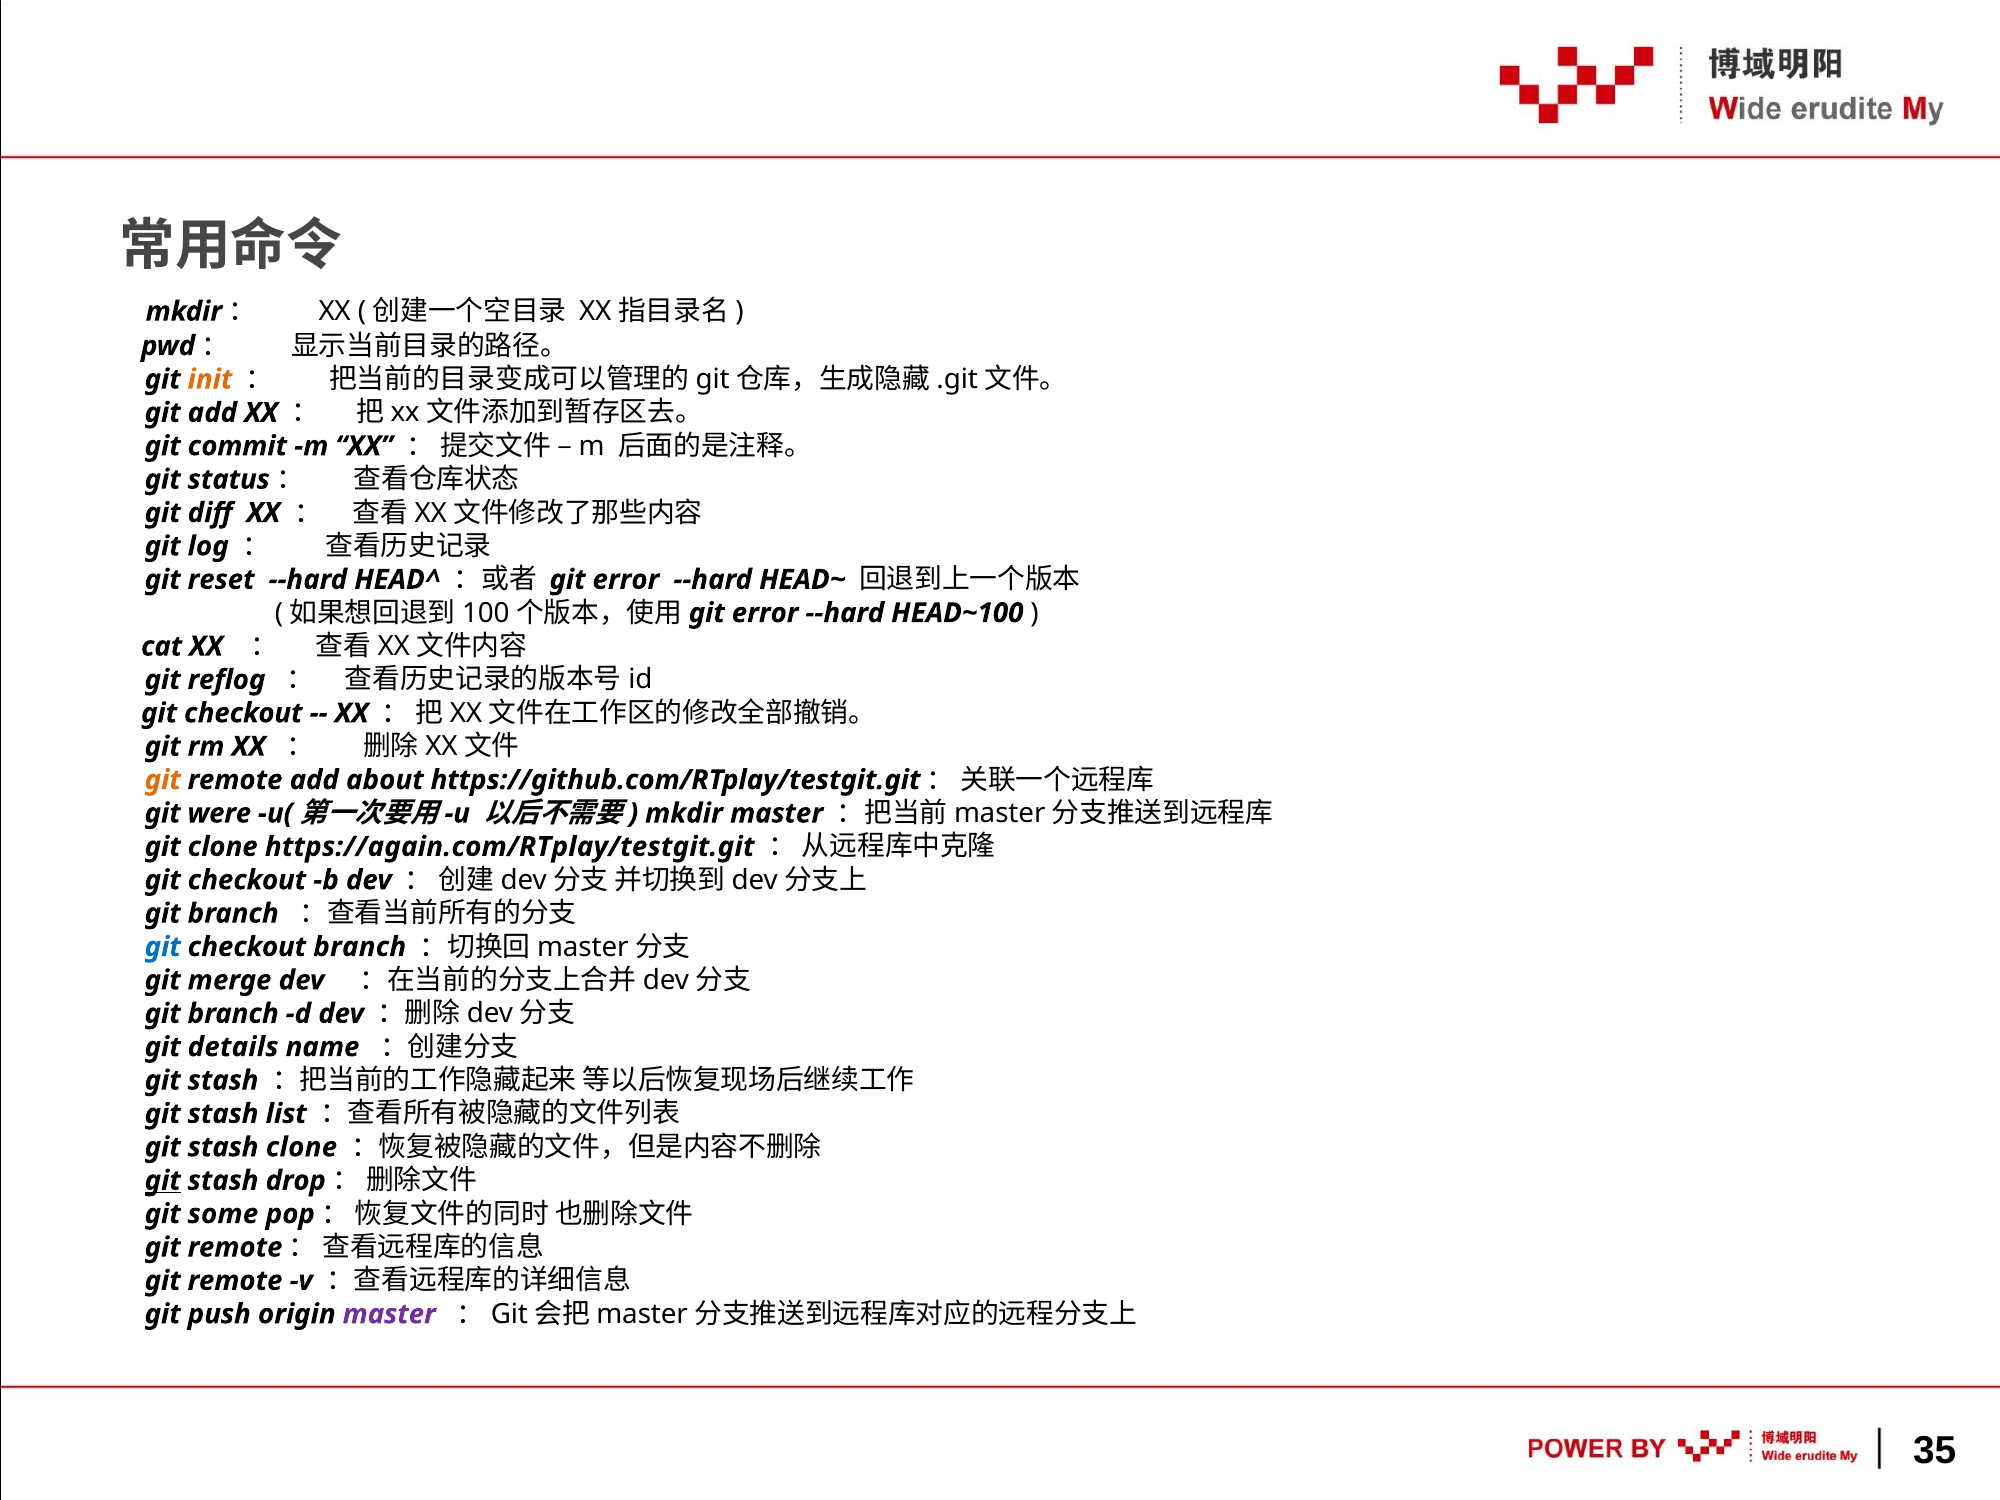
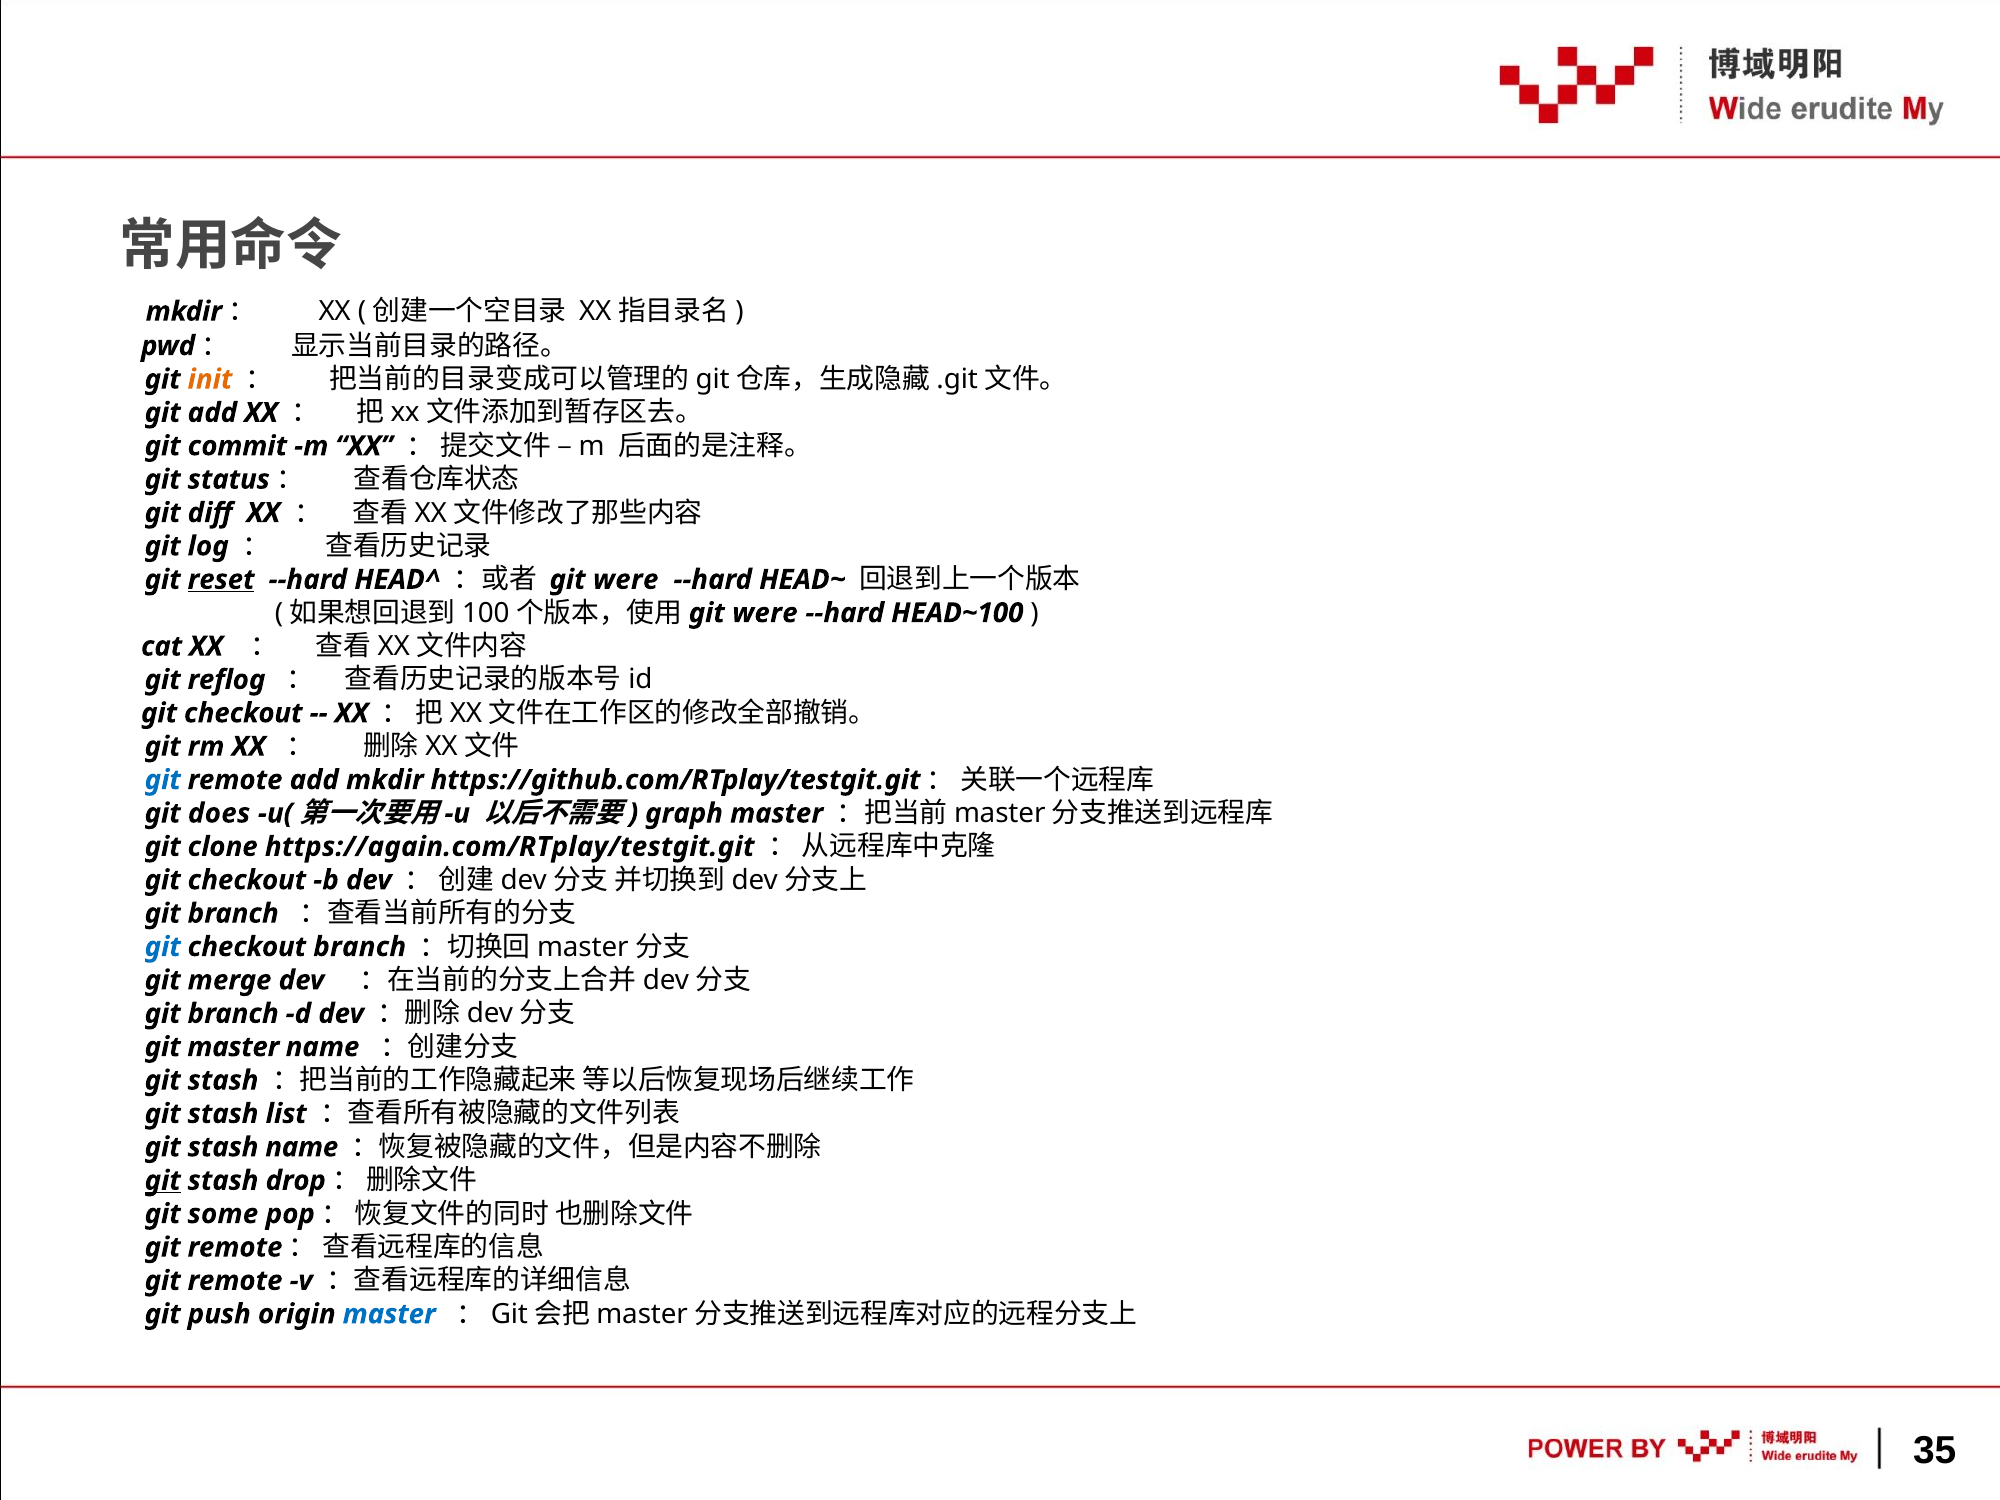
reset underline: none -> present
error at (626, 580): error -> were
error at (765, 613): error -> were
git at (163, 780) colour: orange -> blue
add about: about -> mkdir
were: were -> does
mkdir at (684, 813): mkdir -> graph
git details: details -> master
stash clone: clone -> name
master at (389, 1314) colour: purple -> blue
